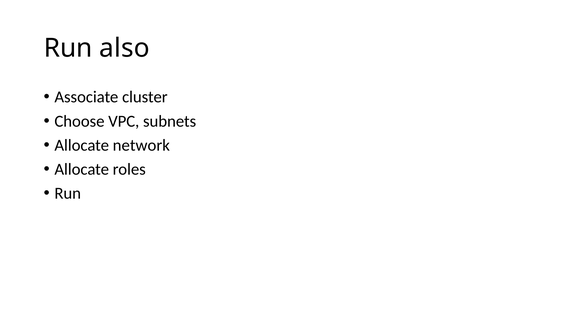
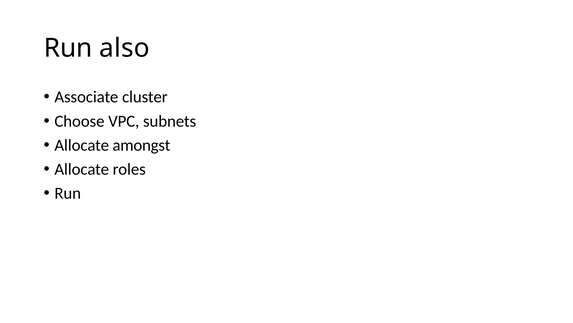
network: network -> amongst
